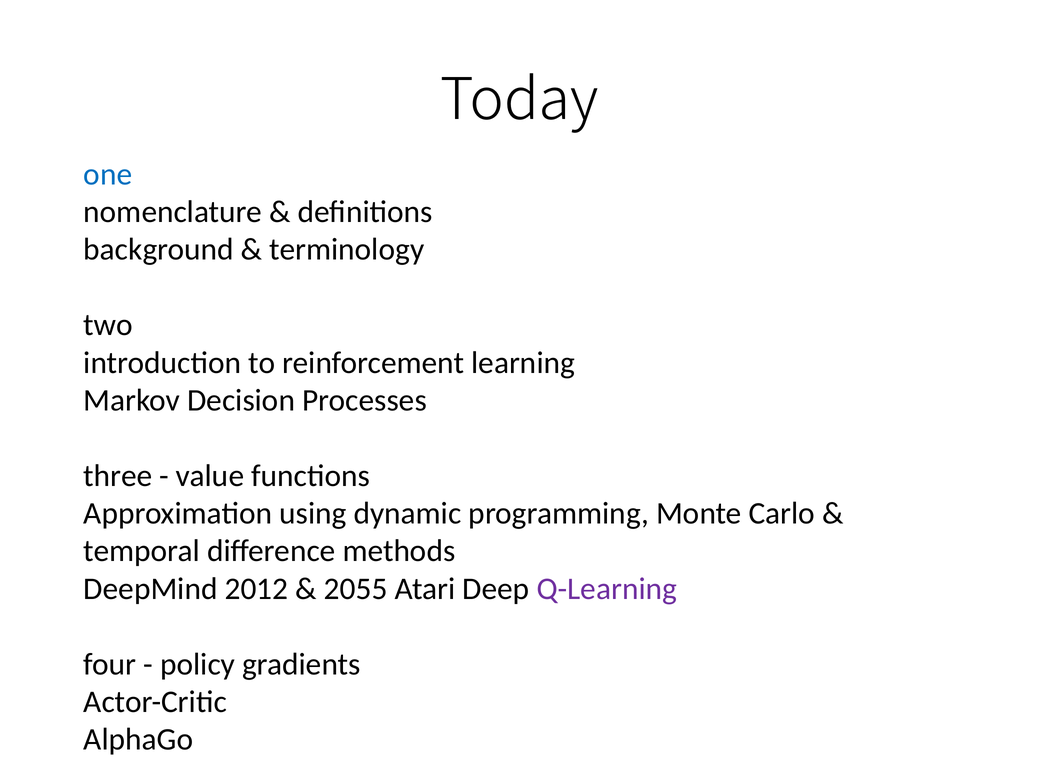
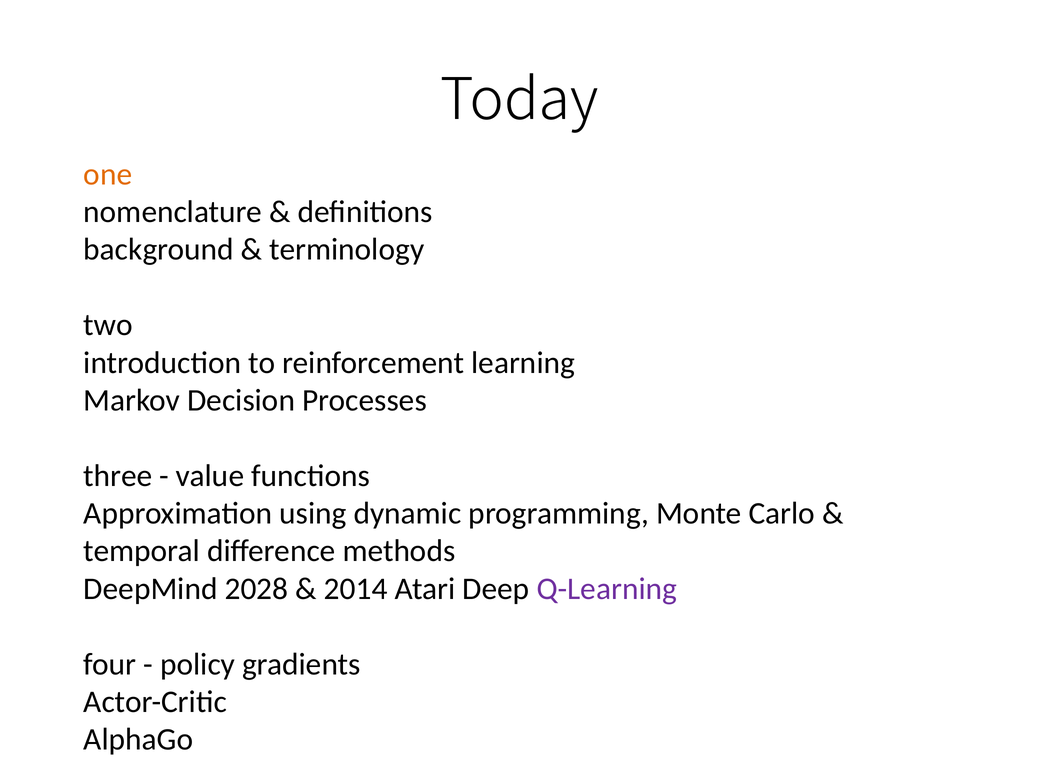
one colour: blue -> orange
2012: 2012 -> 2028
2055: 2055 -> 2014
